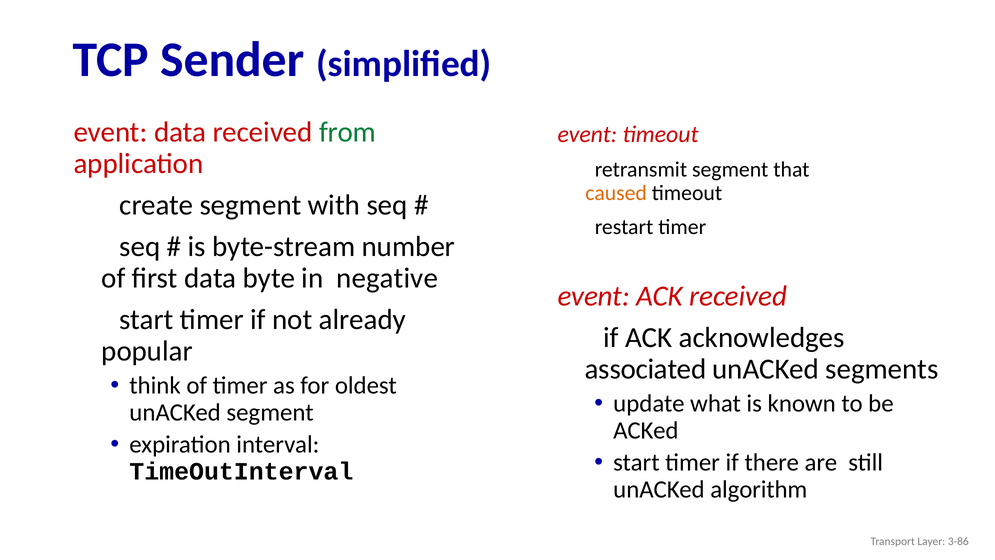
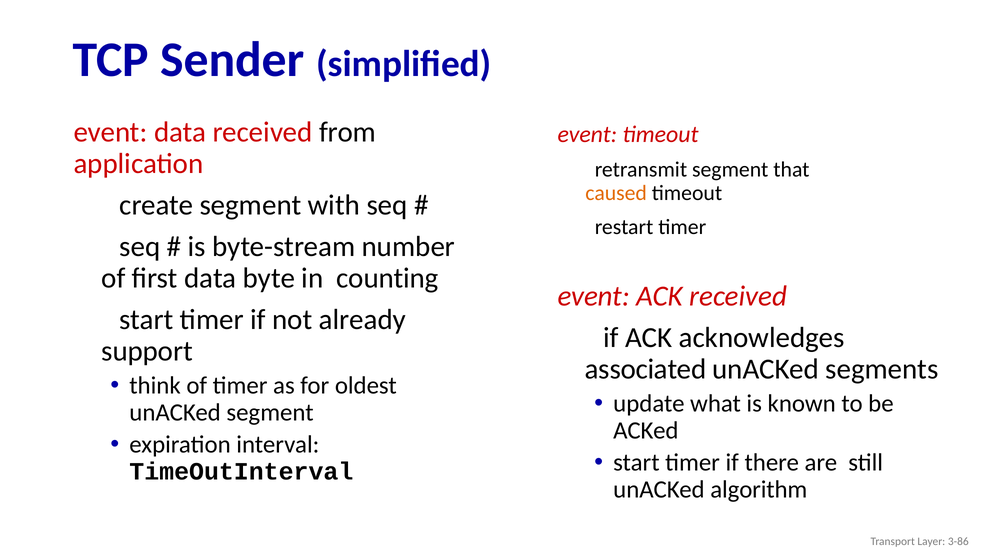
from colour: green -> black
negative: negative -> counting
popular: popular -> support
